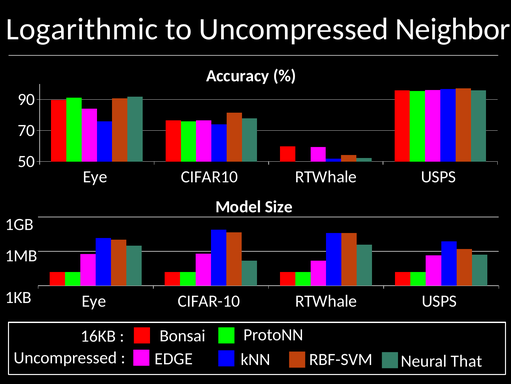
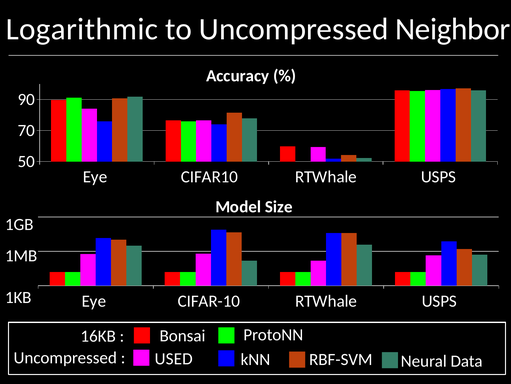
EDGE: EDGE -> USED
That: That -> Data
